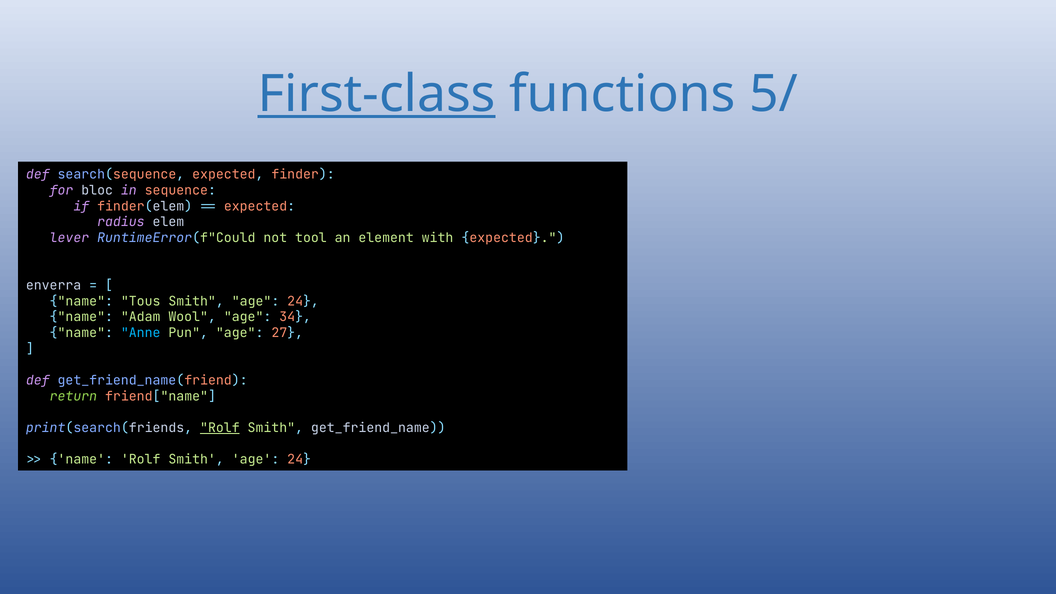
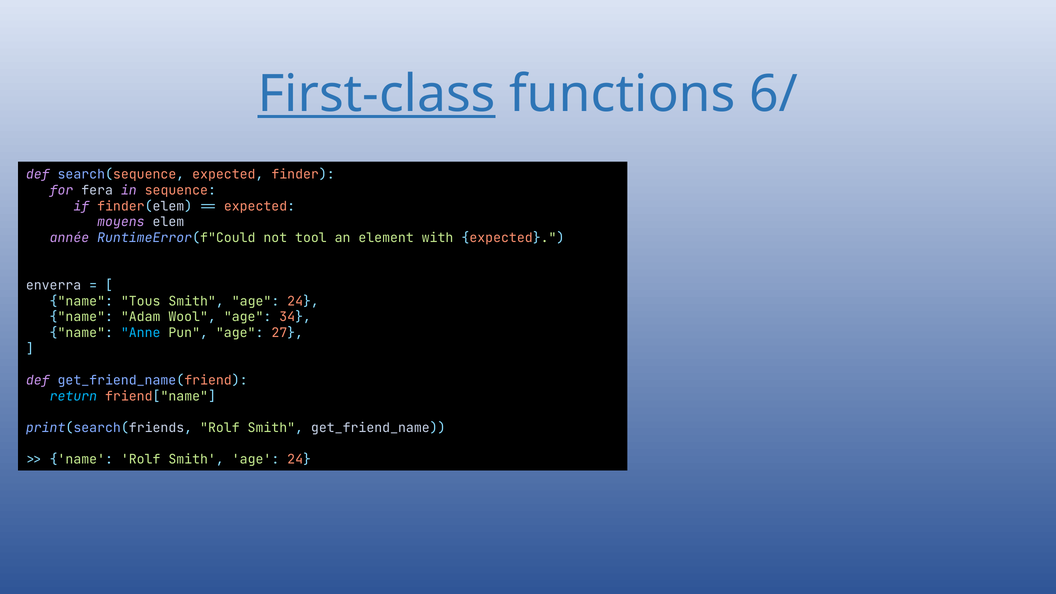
5/: 5/ -> 6/
bloc: bloc -> fera
radius: radius -> moyens
lever: lever -> année
return colour: light green -> light blue
Rolf at (220, 428) underline: present -> none
